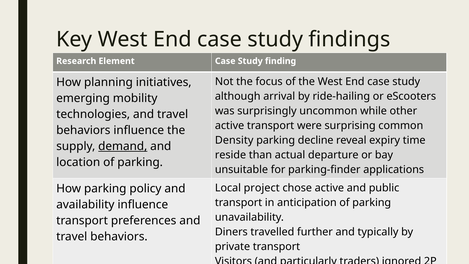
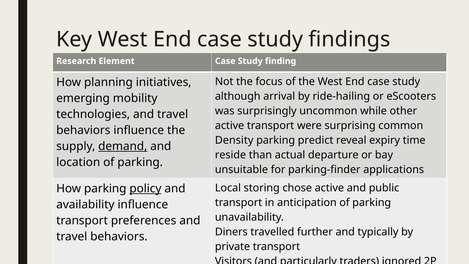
decline: decline -> predict
project: project -> storing
policy underline: none -> present
